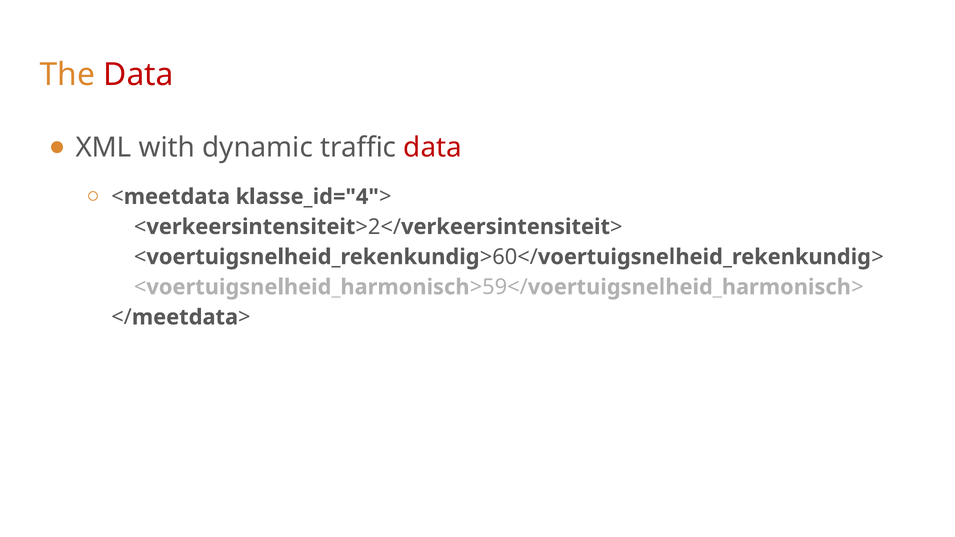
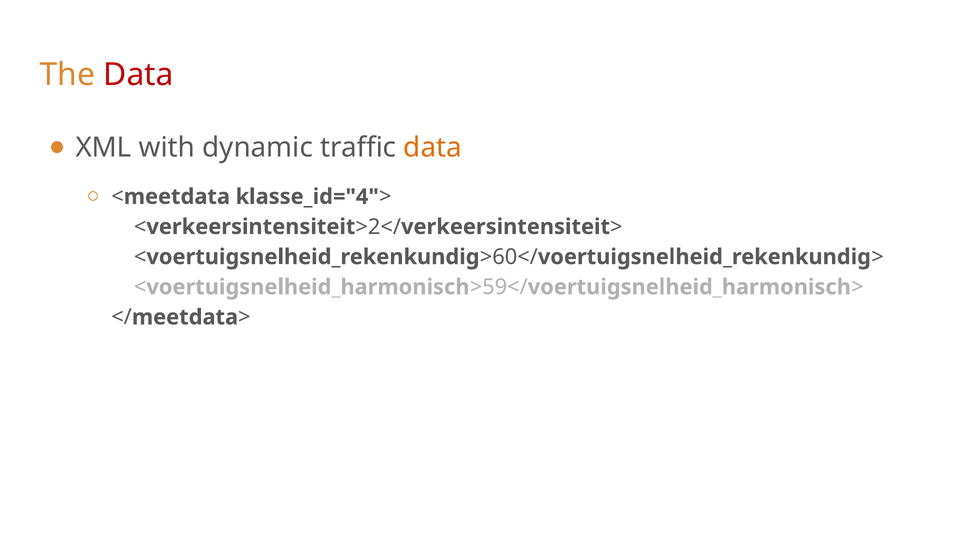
data at (433, 148) colour: red -> orange
